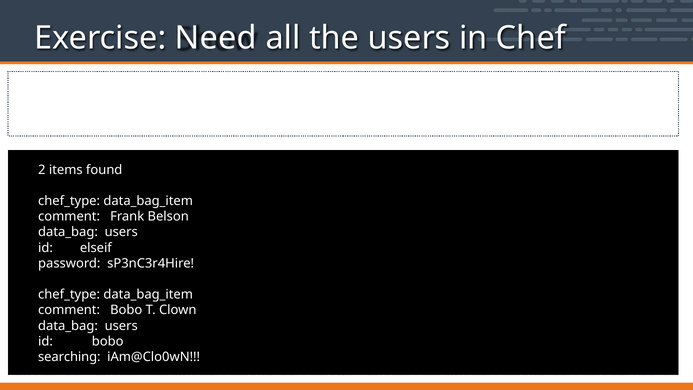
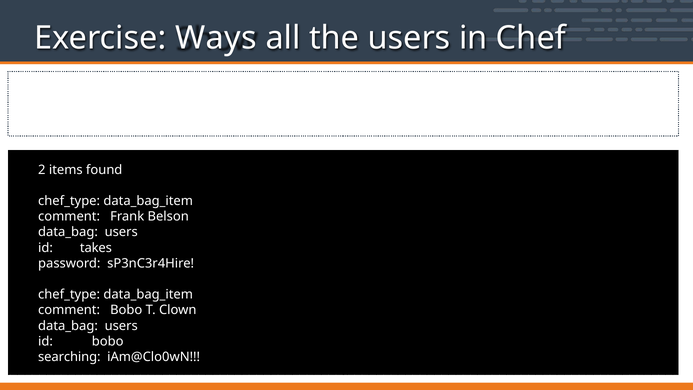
Need: Need -> Ways
elseif: elseif -> takes
